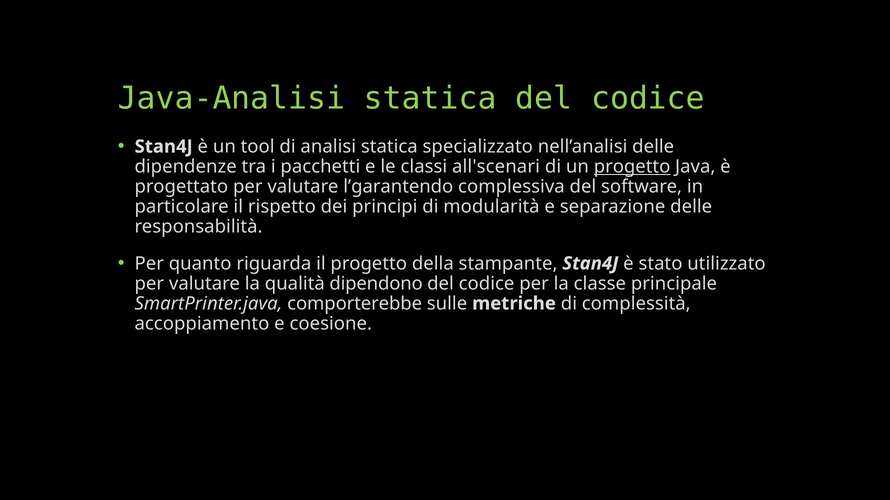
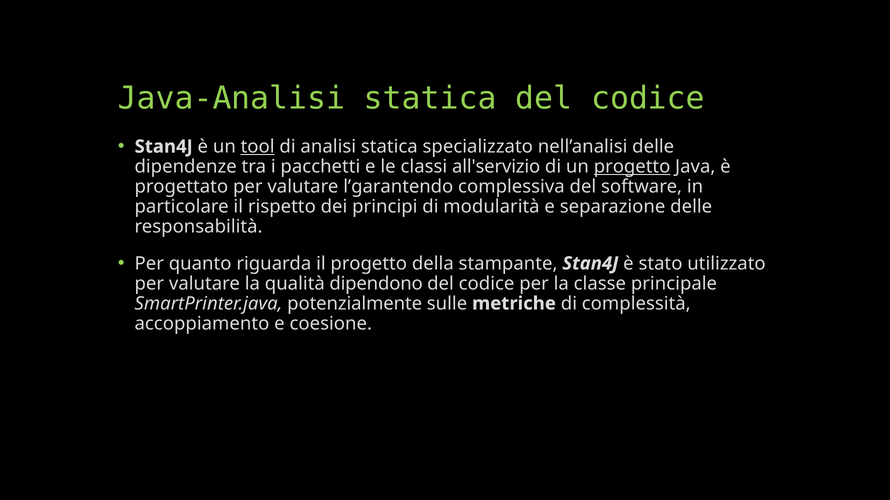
tool underline: none -> present
all'scenari: all'scenari -> all'servizio
comporterebbe: comporterebbe -> potenzialmente
